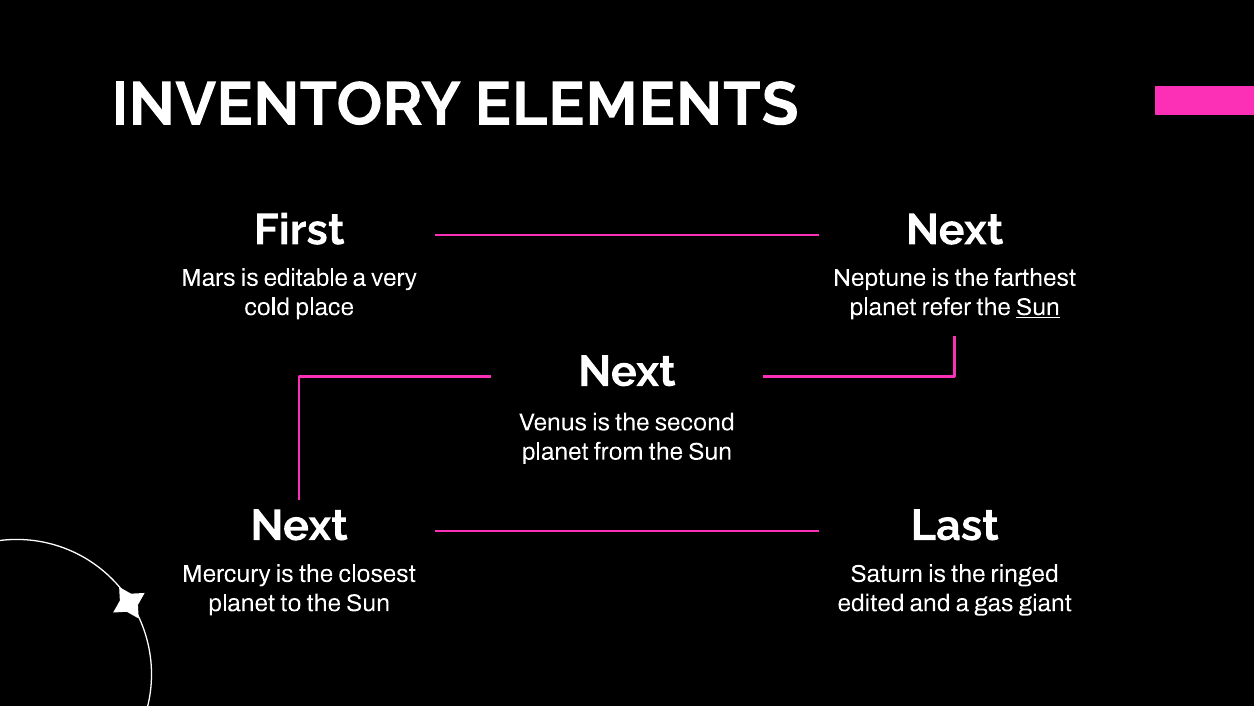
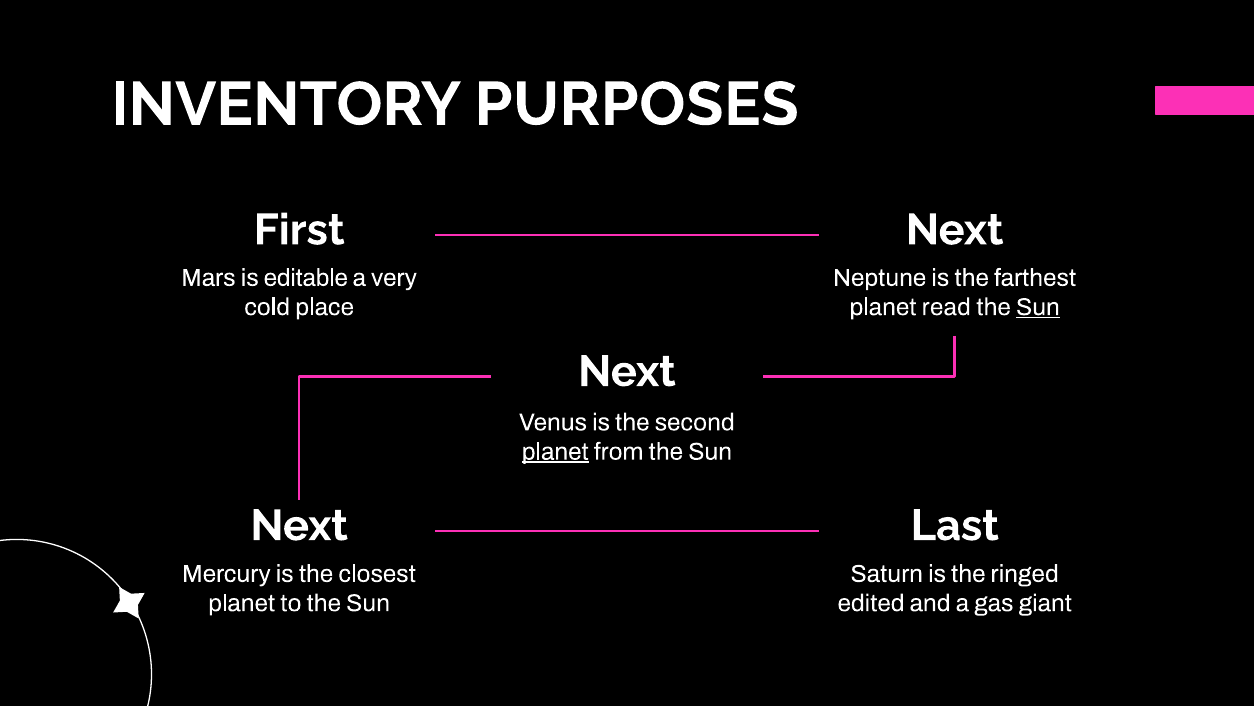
ELEMENTS: ELEMENTS -> PURPOSES
refer: refer -> read
planet at (555, 451) underline: none -> present
